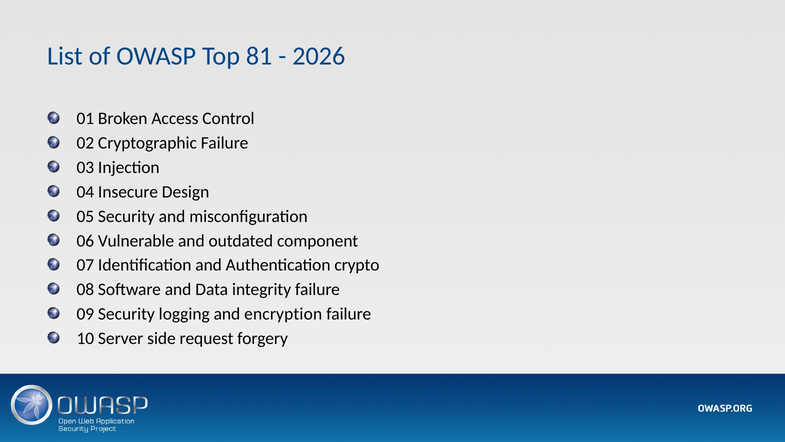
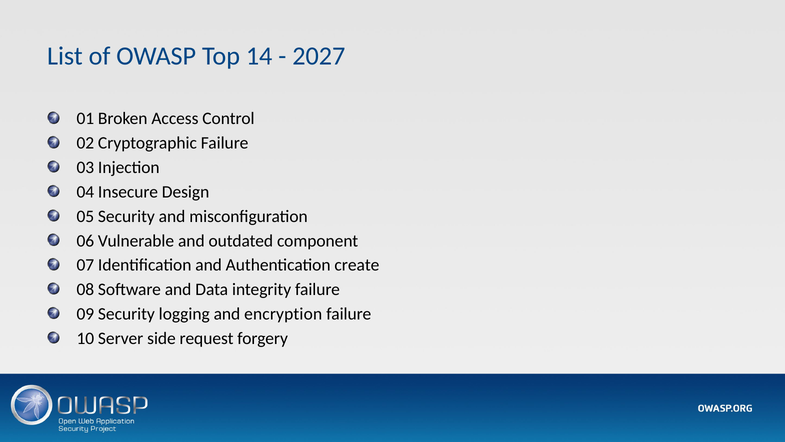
81: 81 -> 14
2026: 2026 -> 2027
crypto: crypto -> create
